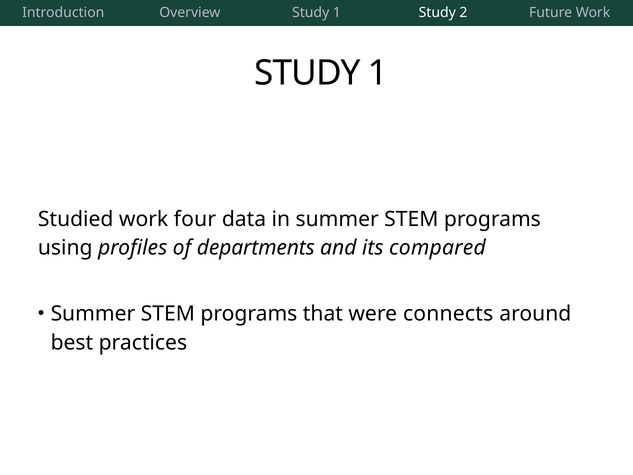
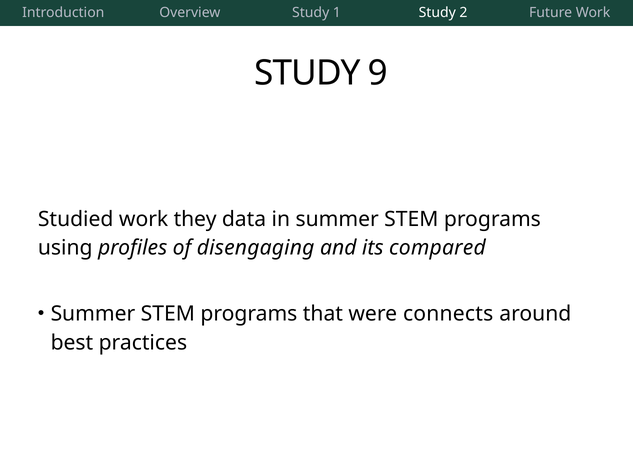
1 at (378, 73): 1 -> 9
four: four -> they
departments: departments -> disengaging
